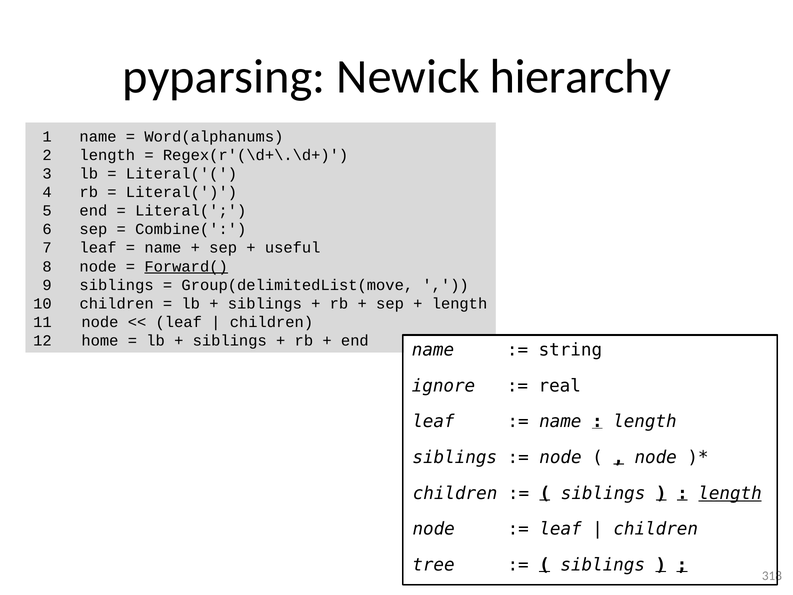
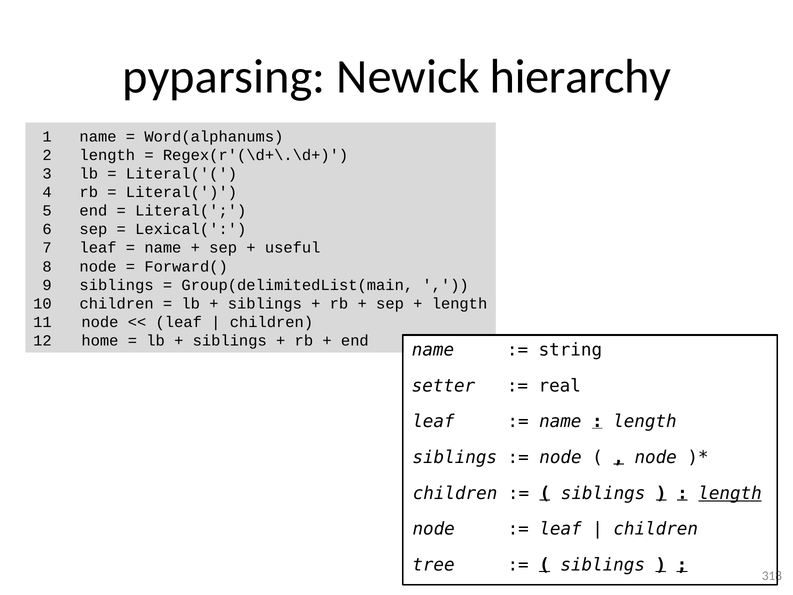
Combine(: Combine( -> Lexical(
Forward( underline: present -> none
Group(delimitedList(move: Group(delimitedList(move -> Group(delimitedList(main
ignore: ignore -> setter
